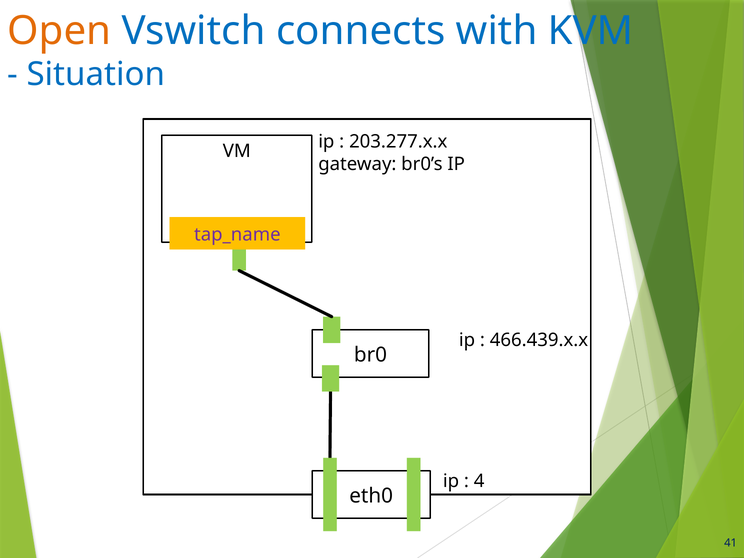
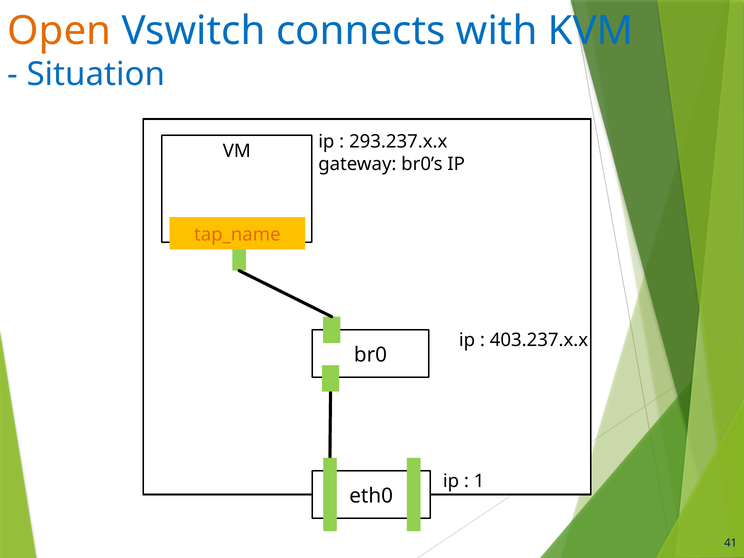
203.277.x.x: 203.277.x.x -> 293.237.x.x
tap_name colour: purple -> orange
466.439.x.x: 466.439.x.x -> 403.237.x.x
4: 4 -> 1
